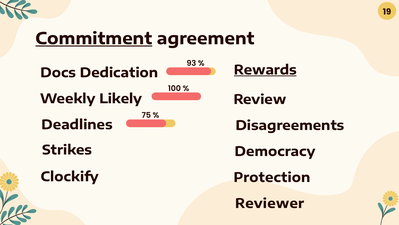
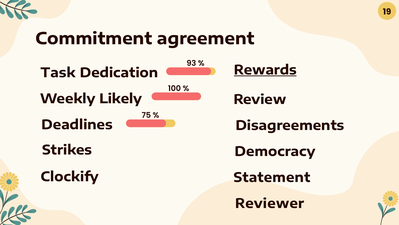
Commitment underline: present -> none
Docs: Docs -> Task
Protection: Protection -> Statement
